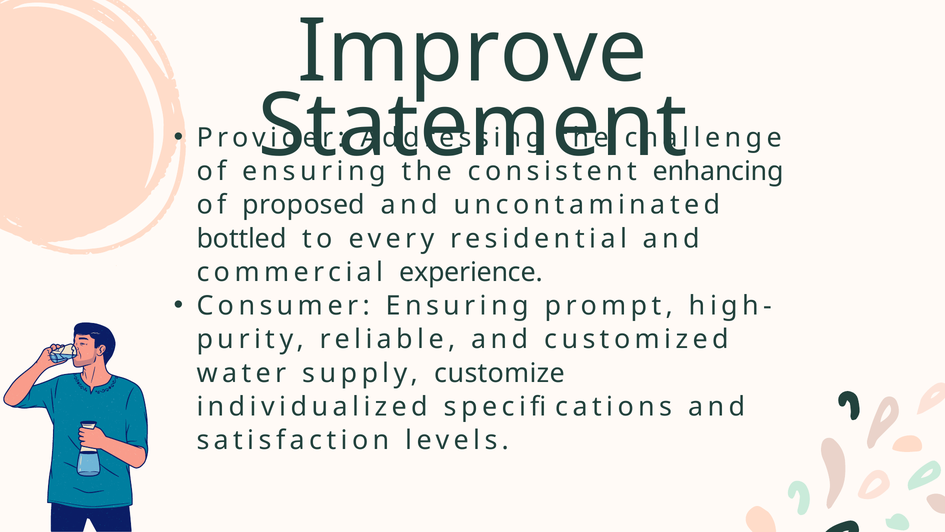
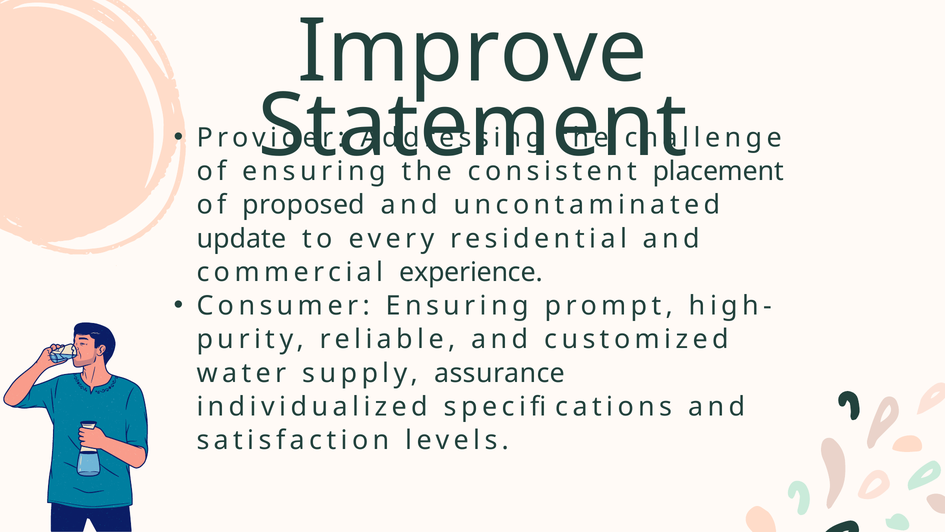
enhancing: enhancing -> placement
bottled: bottled -> update
customize: customize -> assurance
